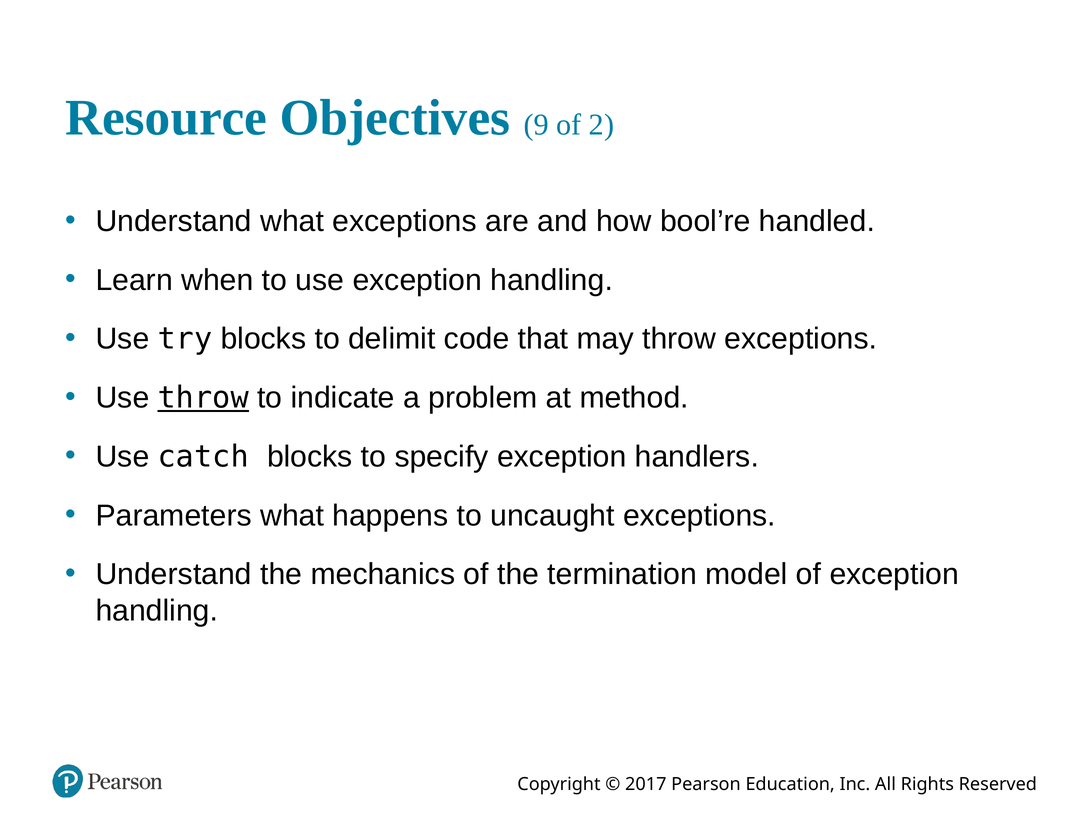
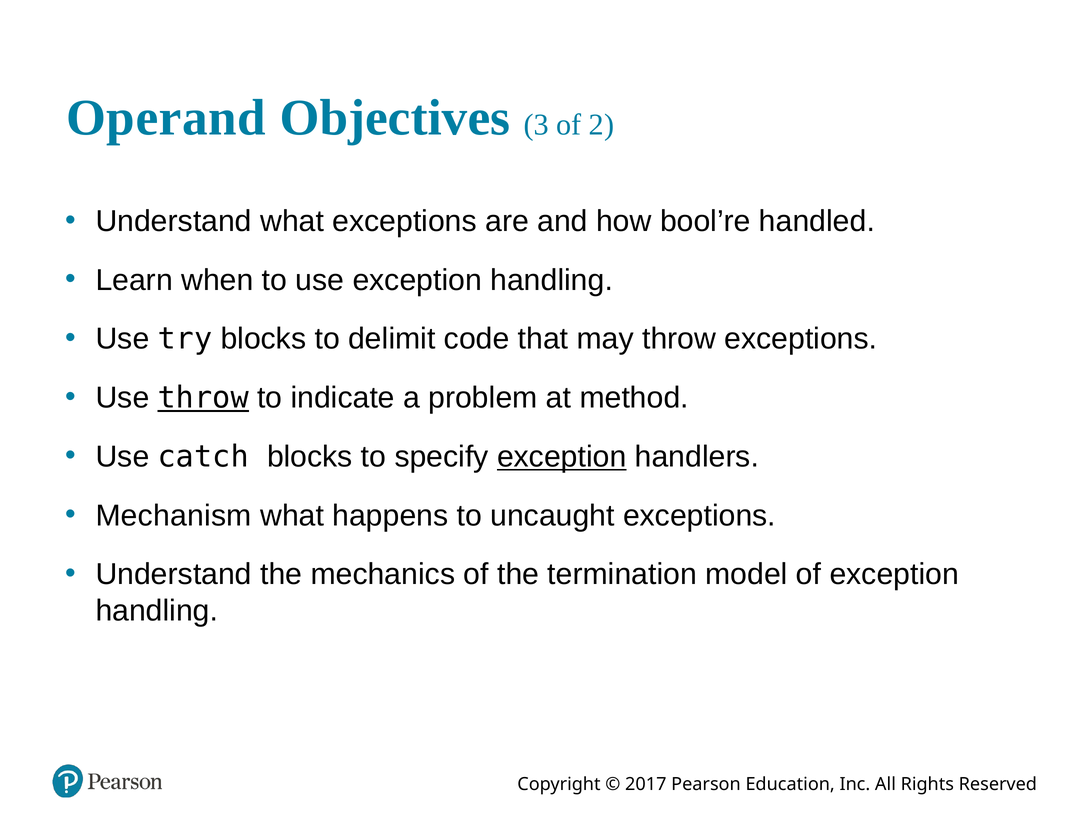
Resource: Resource -> Operand
9: 9 -> 3
exception at (562, 457) underline: none -> present
Parameters: Parameters -> Mechanism
